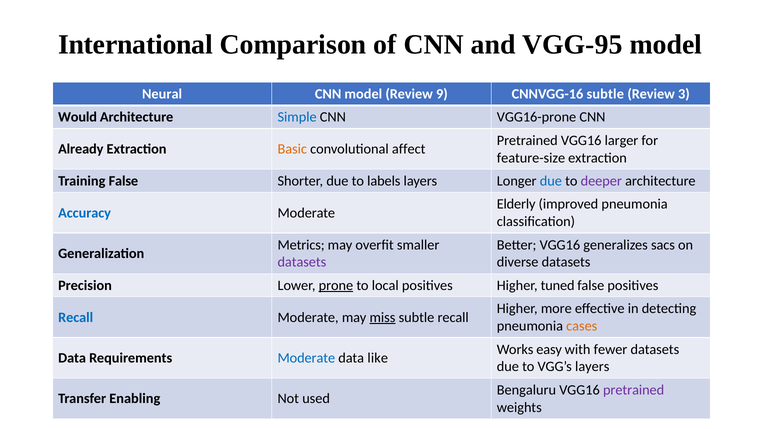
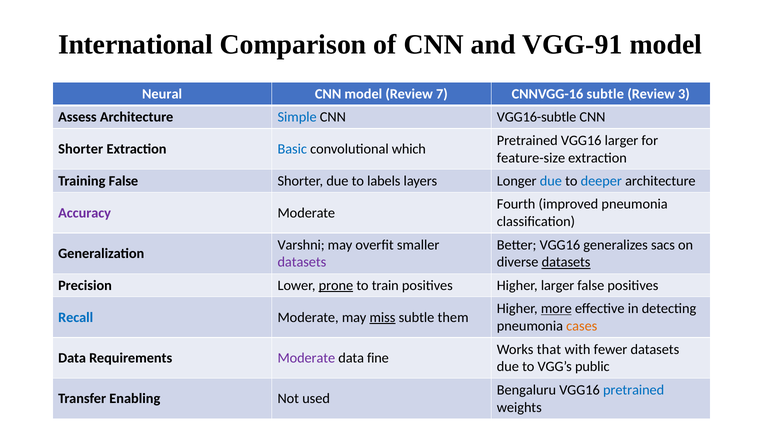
VGG-95: VGG-95 -> VGG-91
9: 9 -> 7
Would: Would -> Assess
VGG16-prone: VGG16-prone -> VGG16-subtle
Already at (81, 149): Already -> Shorter
Basic colour: orange -> blue
affect: affect -> which
deeper colour: purple -> blue
Elderly: Elderly -> Fourth
Accuracy colour: blue -> purple
Metrics: Metrics -> Varshni
datasets at (566, 262) underline: none -> present
local: local -> train
Higher tuned: tuned -> larger
more underline: none -> present
subtle recall: recall -> them
easy: easy -> that
Moderate at (306, 358) colour: blue -> purple
like: like -> fine
VGG’s layers: layers -> public
pretrained at (634, 390) colour: purple -> blue
